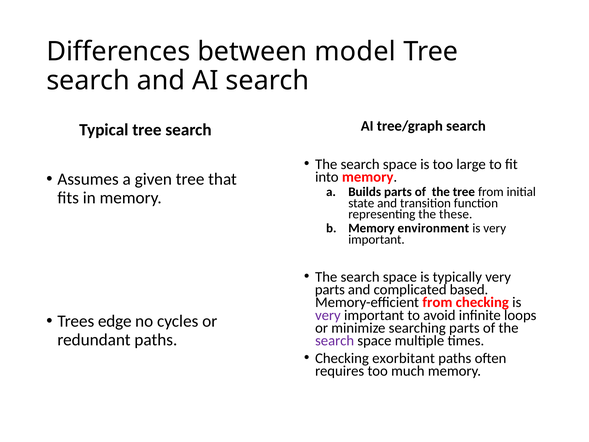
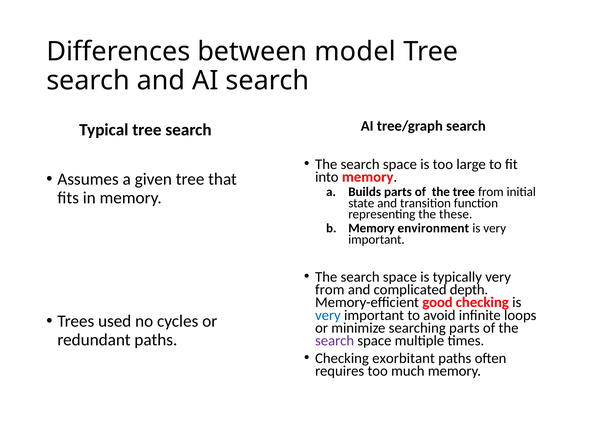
parts at (330, 290): parts -> from
based: based -> depth
Memory-efficient from: from -> good
very at (328, 315) colour: purple -> blue
edge: edge -> used
